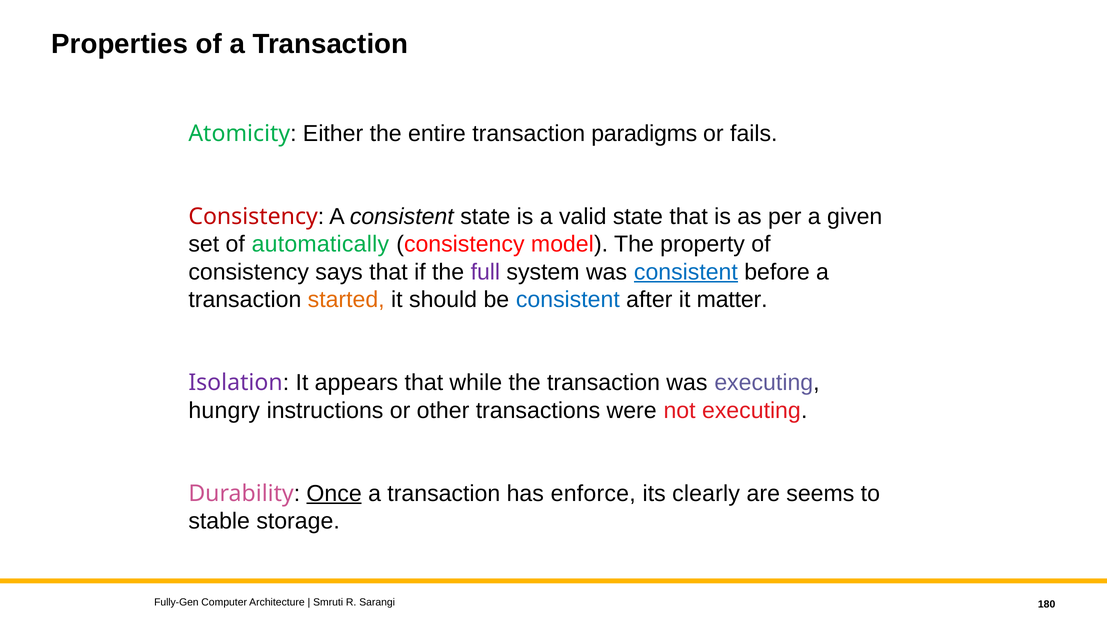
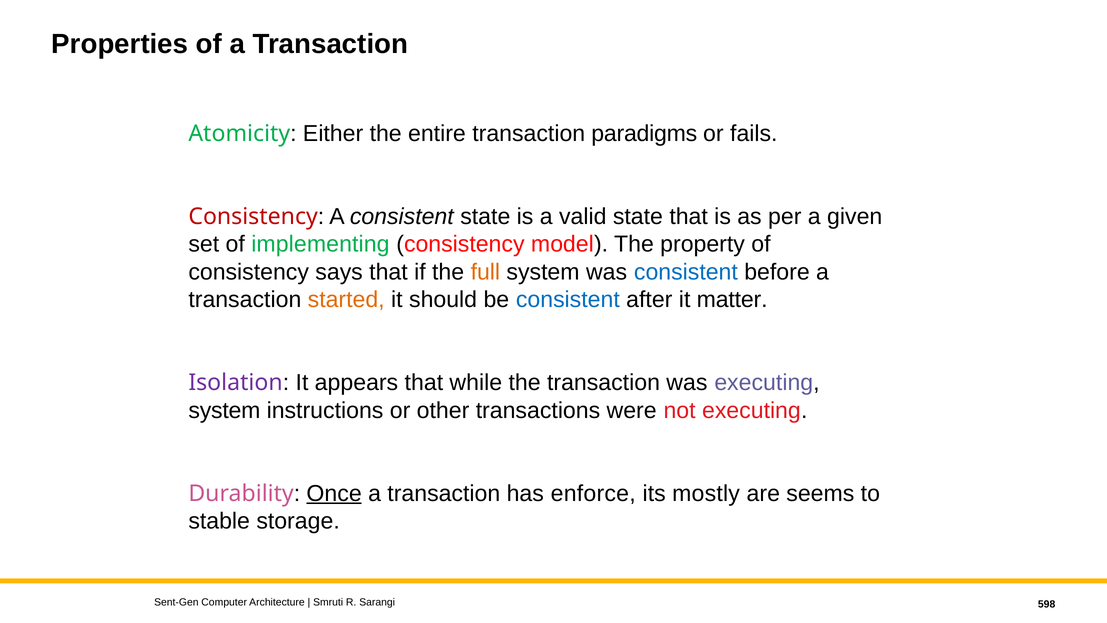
automatically: automatically -> implementing
full colour: purple -> orange
consistent at (686, 272) underline: present -> none
hungry at (224, 410): hungry -> system
clearly: clearly -> mostly
Fully-Gen: Fully-Gen -> Sent-Gen
180: 180 -> 598
